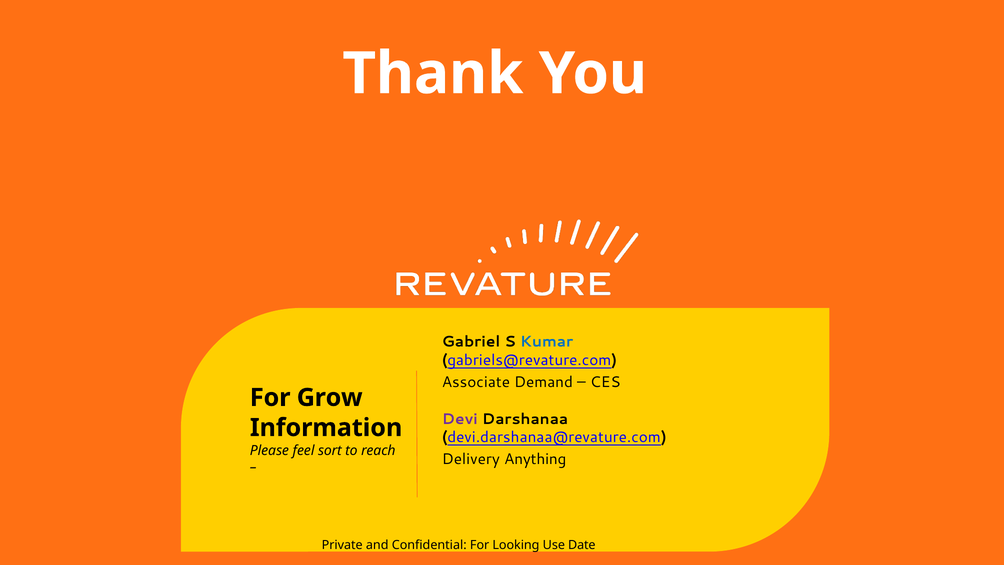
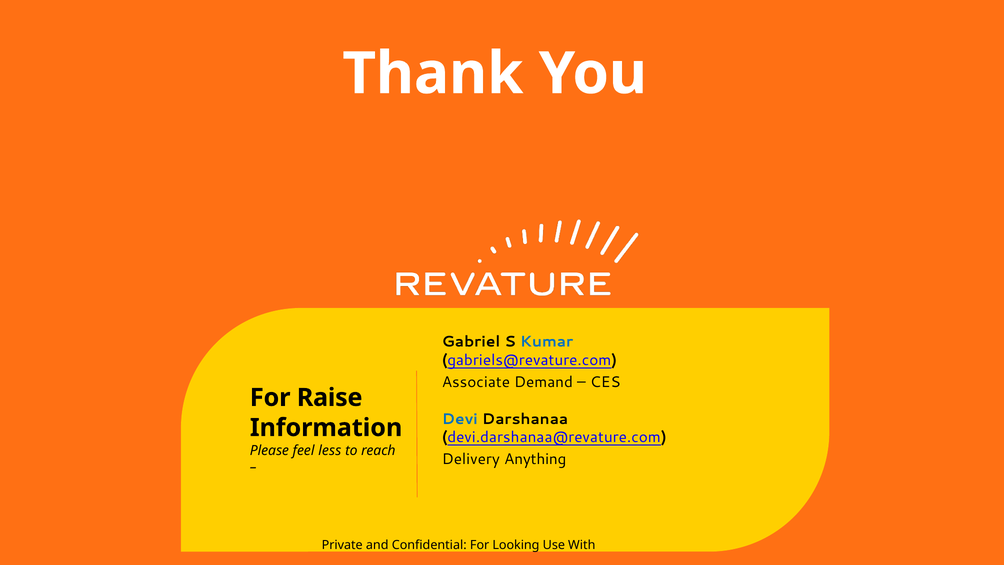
Grow: Grow -> Raise
Devi colour: purple -> blue
sort: sort -> less
Date: Date -> With
